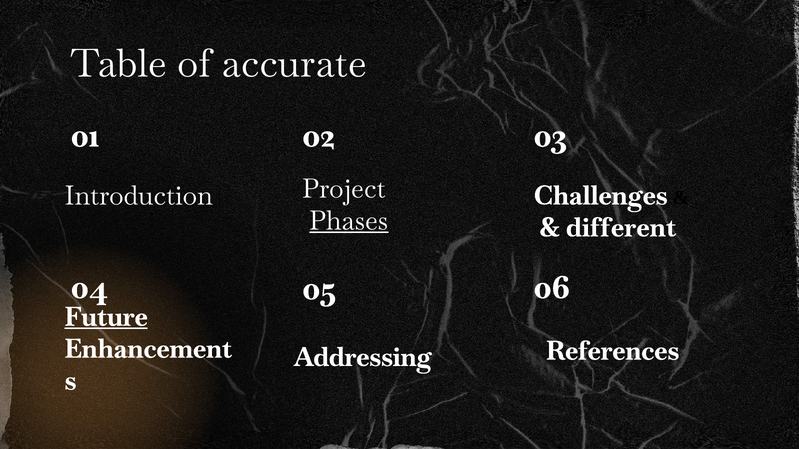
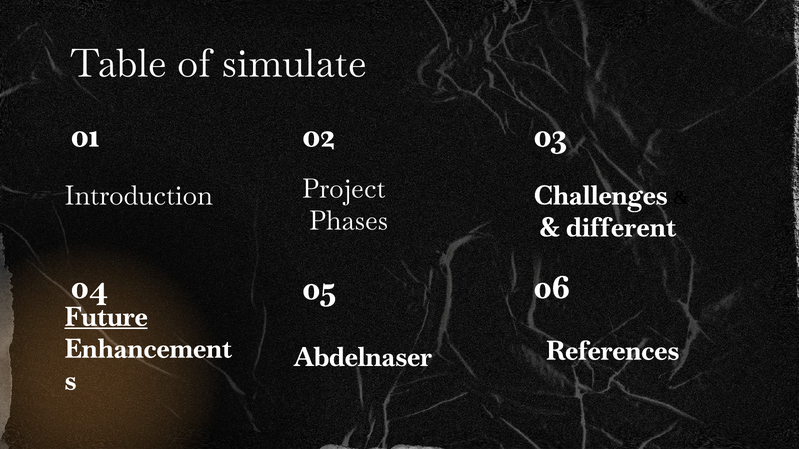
accurate: accurate -> simulate
Phases underline: present -> none
Addressing: Addressing -> Abdelnaser
